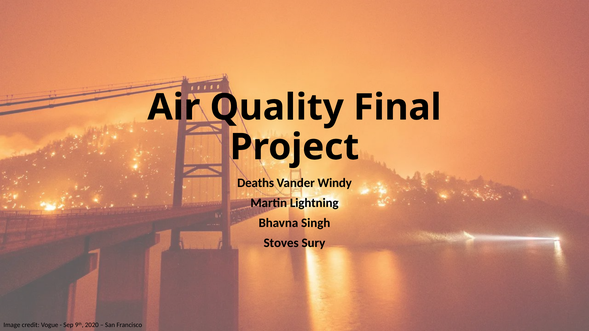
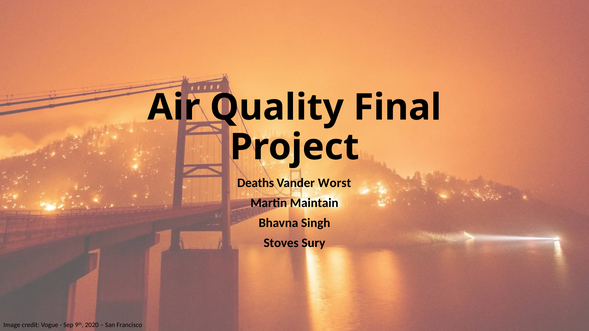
Windy: Windy -> Worst
Lightning: Lightning -> Maintain
